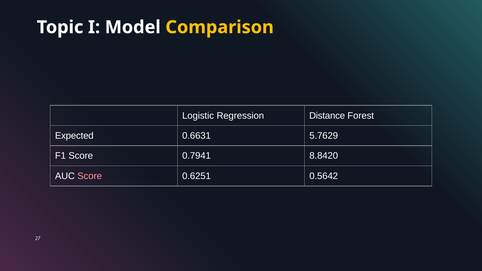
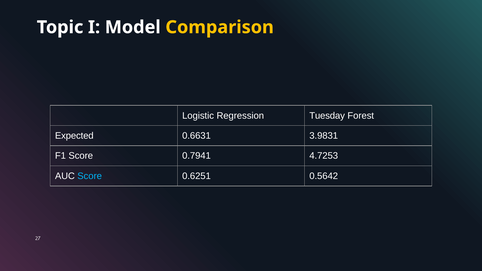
Distance: Distance -> Tuesday
5.7629: 5.7629 -> 3.9831
8.8420: 8.8420 -> 4.7253
Score at (90, 176) colour: pink -> light blue
